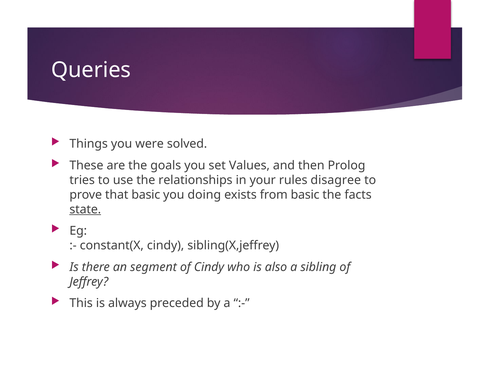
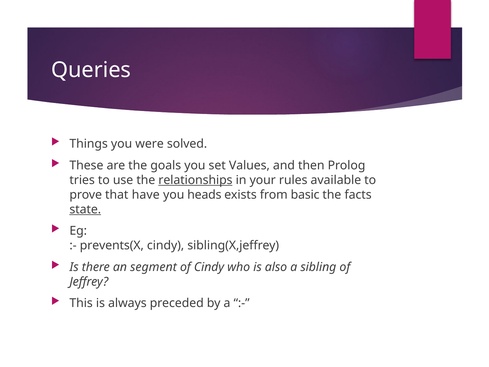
relationships underline: none -> present
disagree: disagree -> available
that basic: basic -> have
doing: doing -> heads
constant(X: constant(X -> prevents(X
